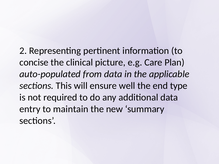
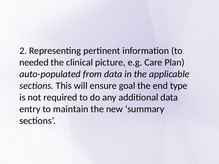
concise: concise -> needed
well: well -> goal
